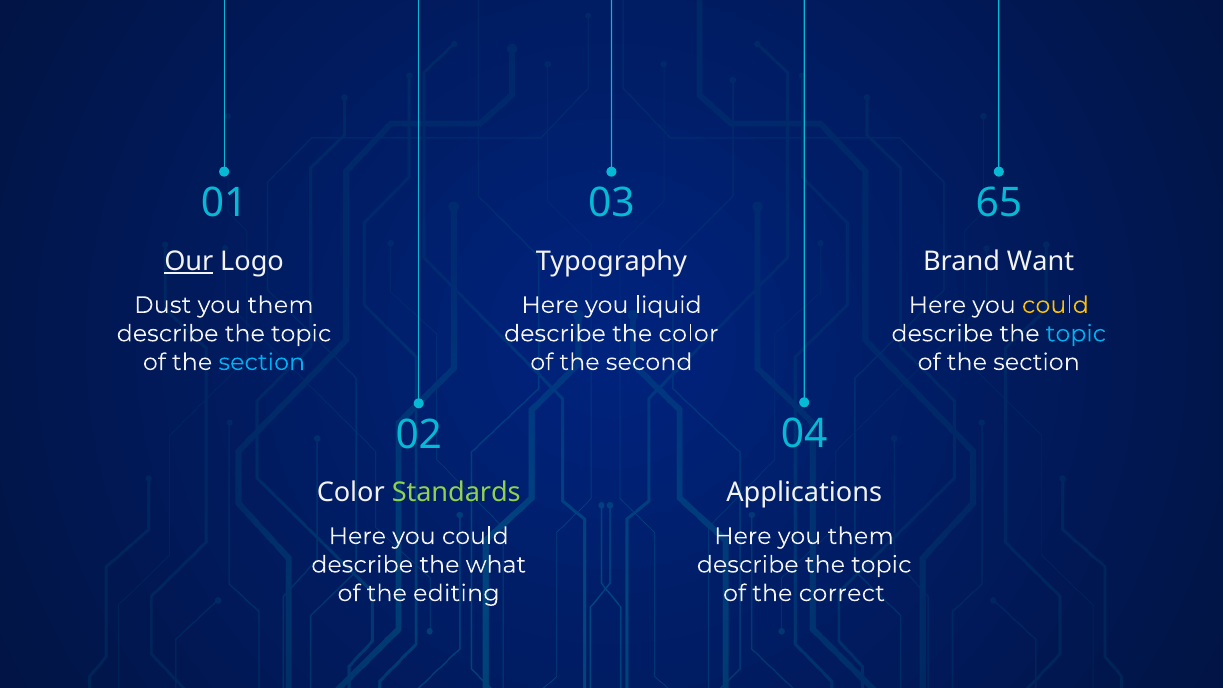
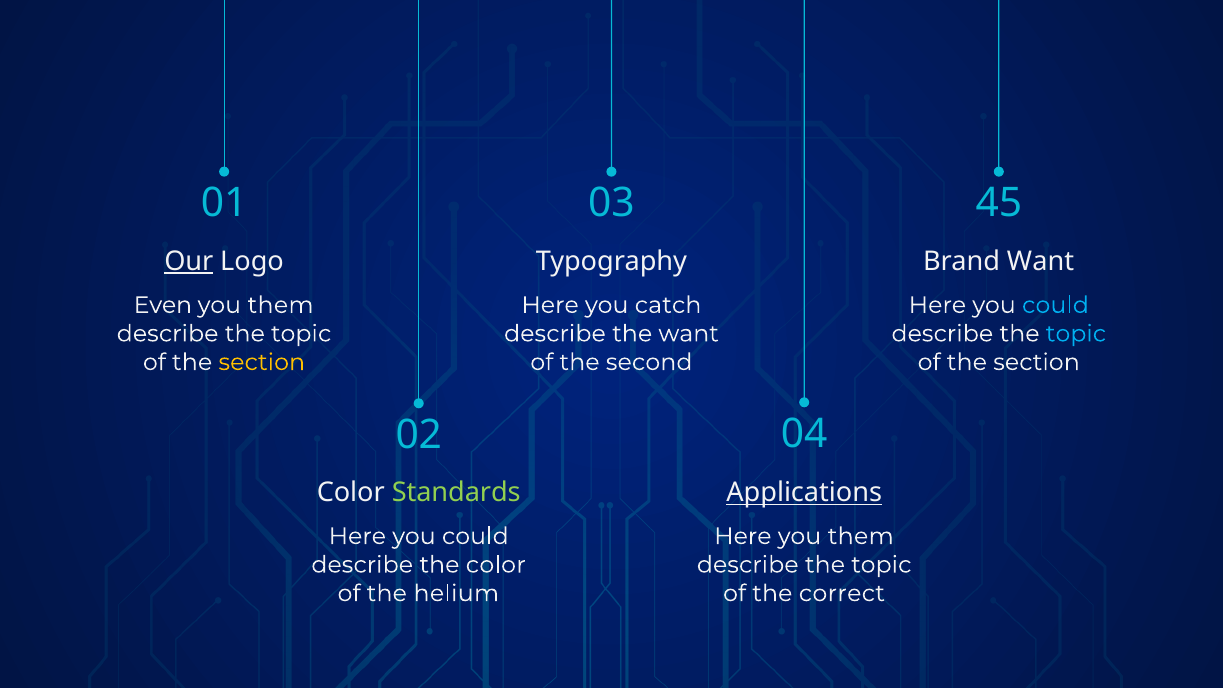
65: 65 -> 45
Dust: Dust -> Even
liquid: liquid -> catch
could at (1055, 305) colour: yellow -> light blue
the color: color -> want
section at (262, 362) colour: light blue -> yellow
Applications underline: none -> present
the what: what -> color
editing: editing -> helium
